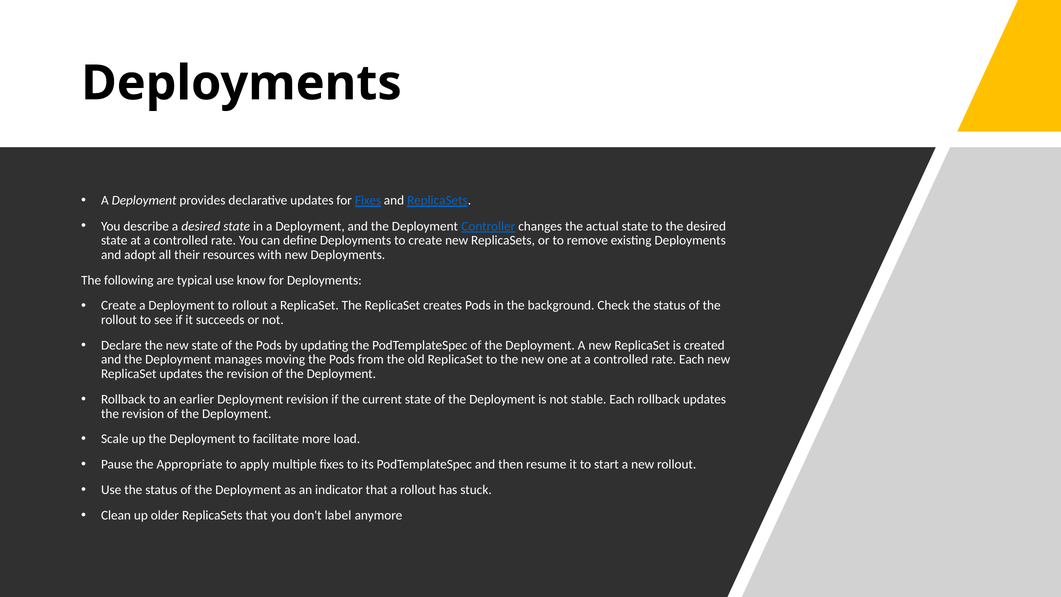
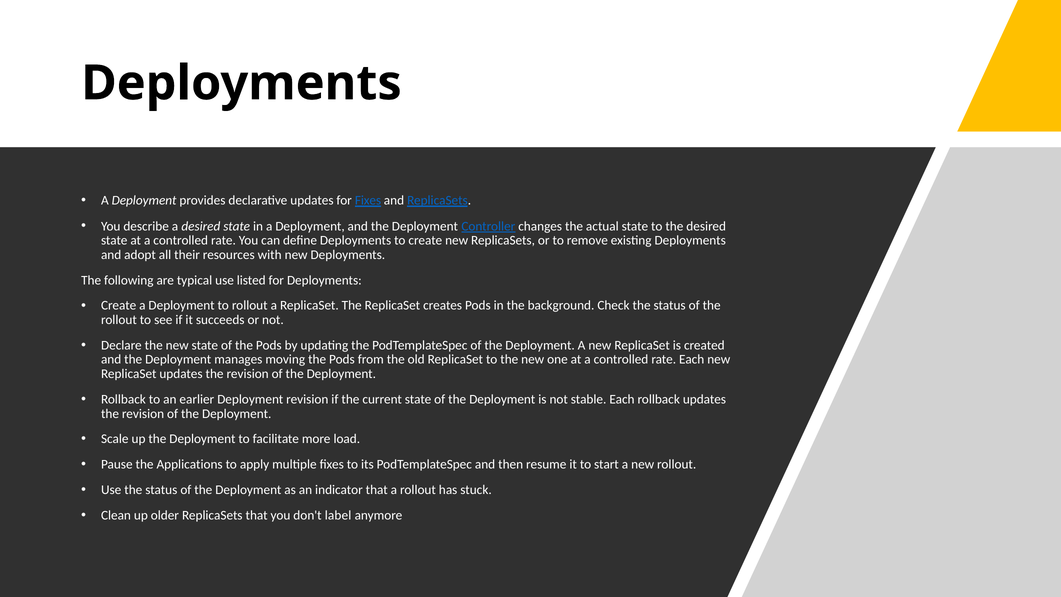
know: know -> listed
Appropriate: Appropriate -> Applications
